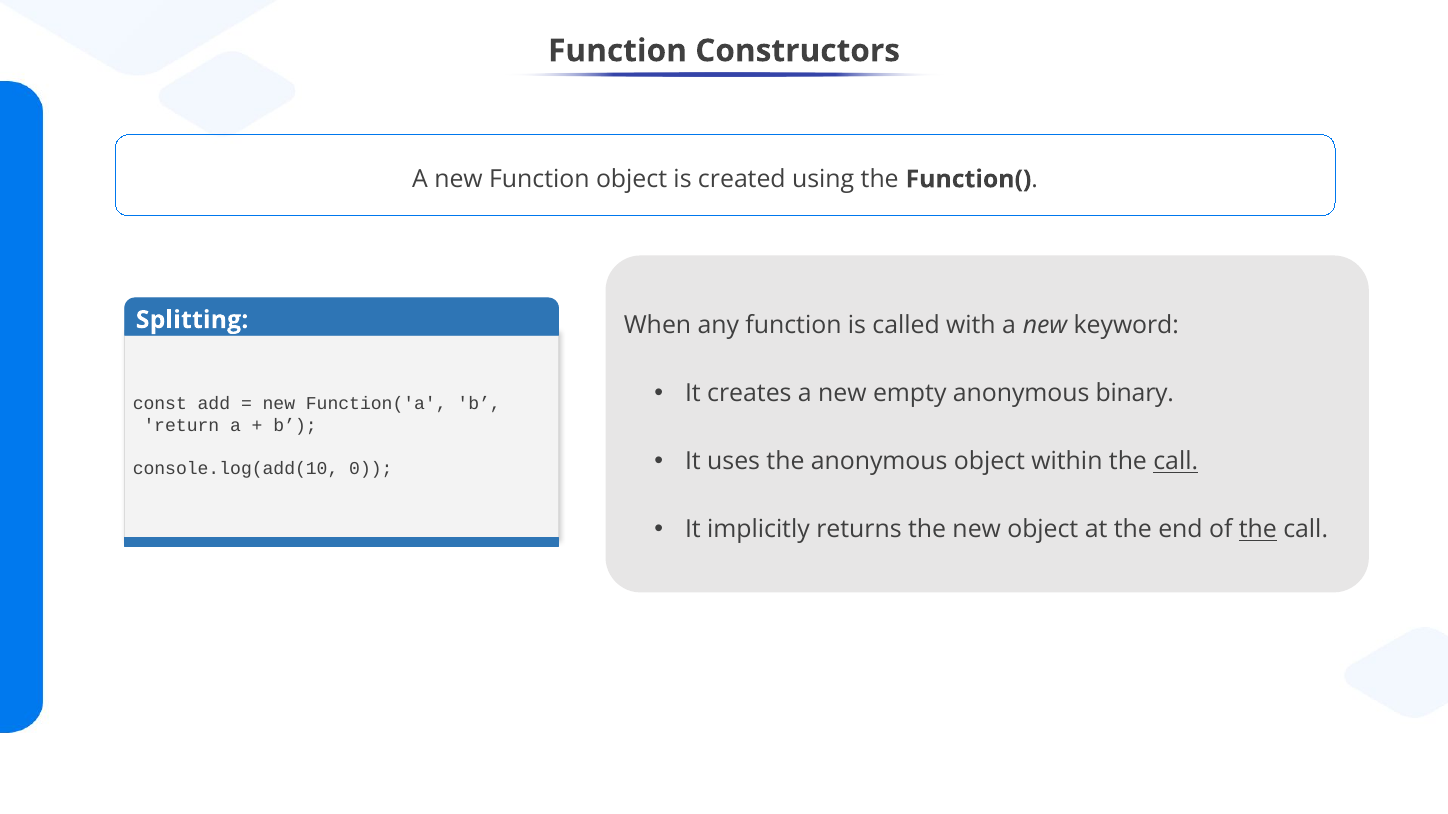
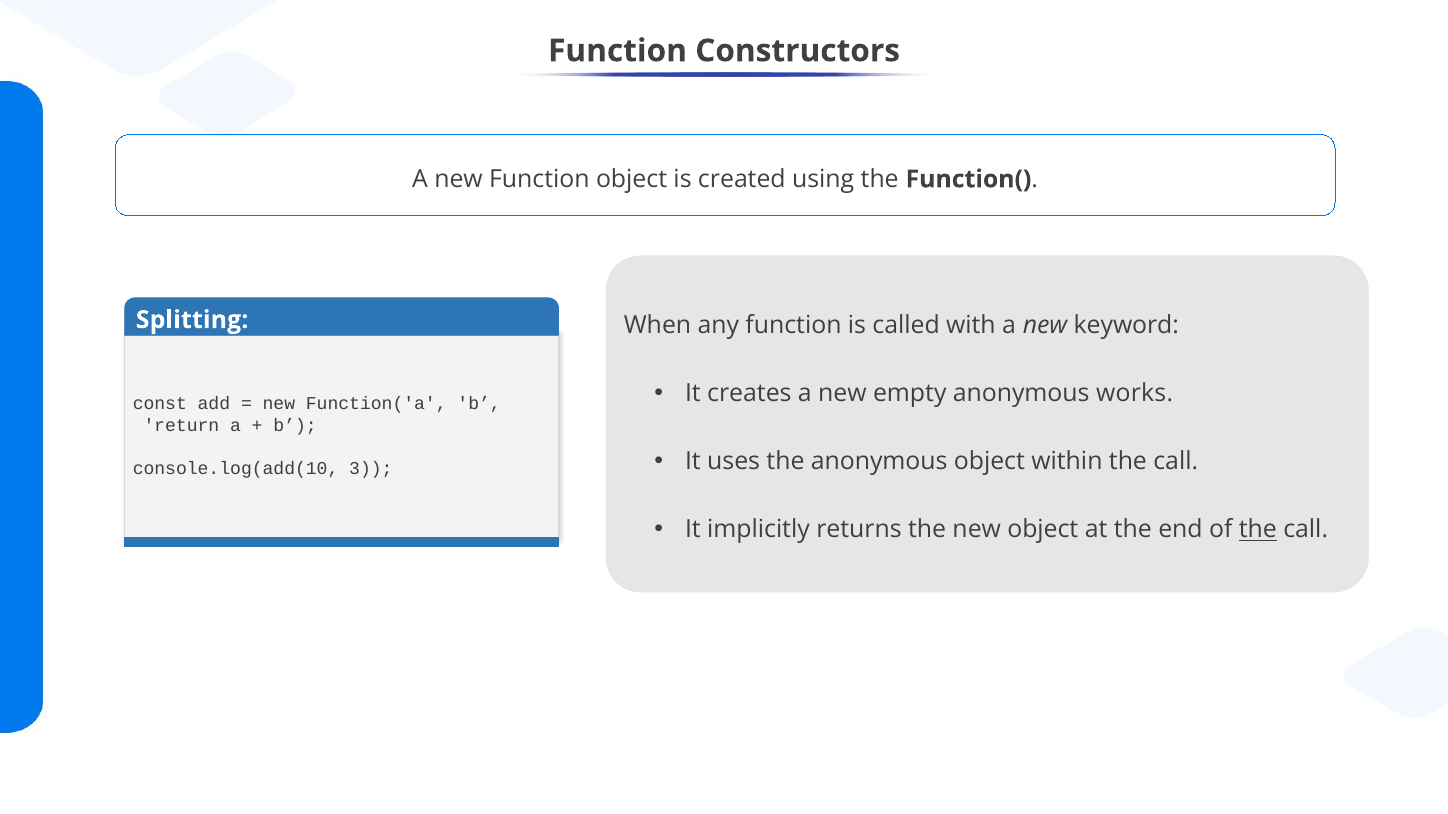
binary: binary -> works
call at (1176, 462) underline: present -> none
0: 0 -> 3
